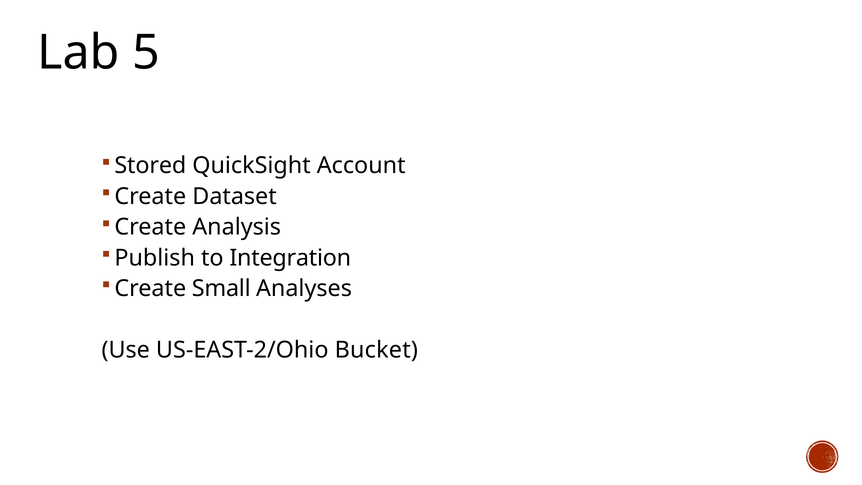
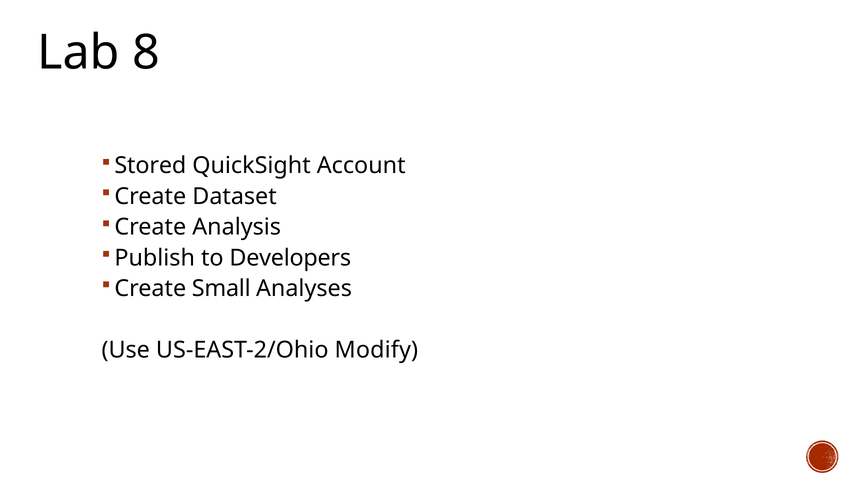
5: 5 -> 8
Integration: Integration -> Developers
Bucket: Bucket -> Modify
